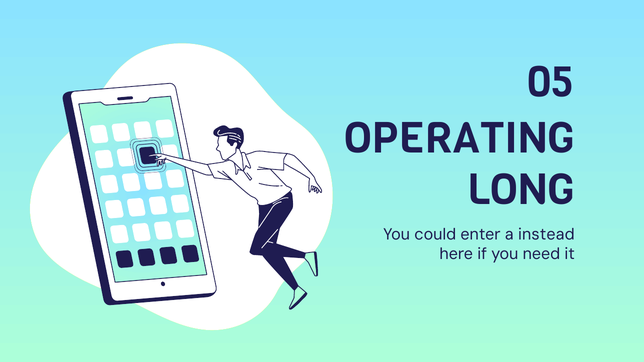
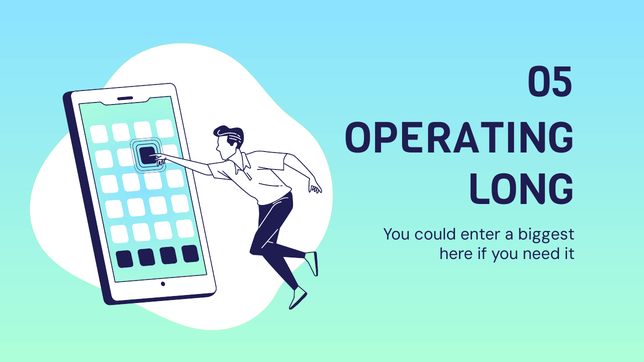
instead: instead -> biggest
